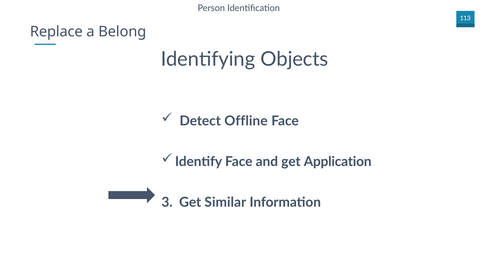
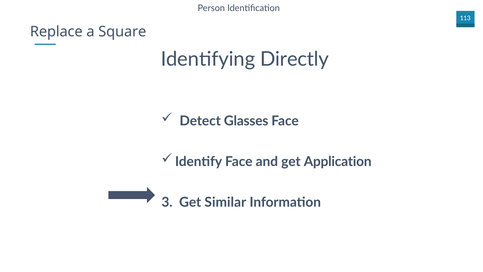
Belong: Belong -> Square
Objects: Objects -> Directly
Offline: Offline -> Glasses
